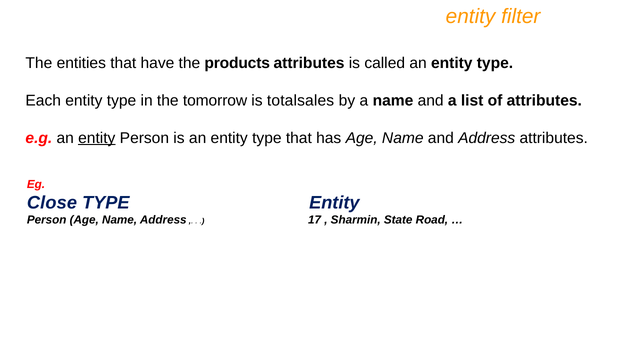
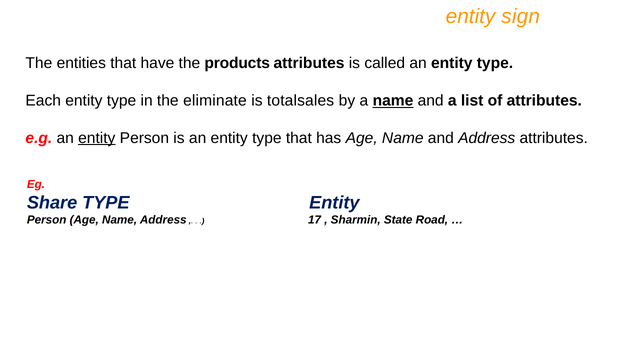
filter: filter -> sign
tomorrow: tomorrow -> eliminate
name at (393, 101) underline: none -> present
Close: Close -> Share
